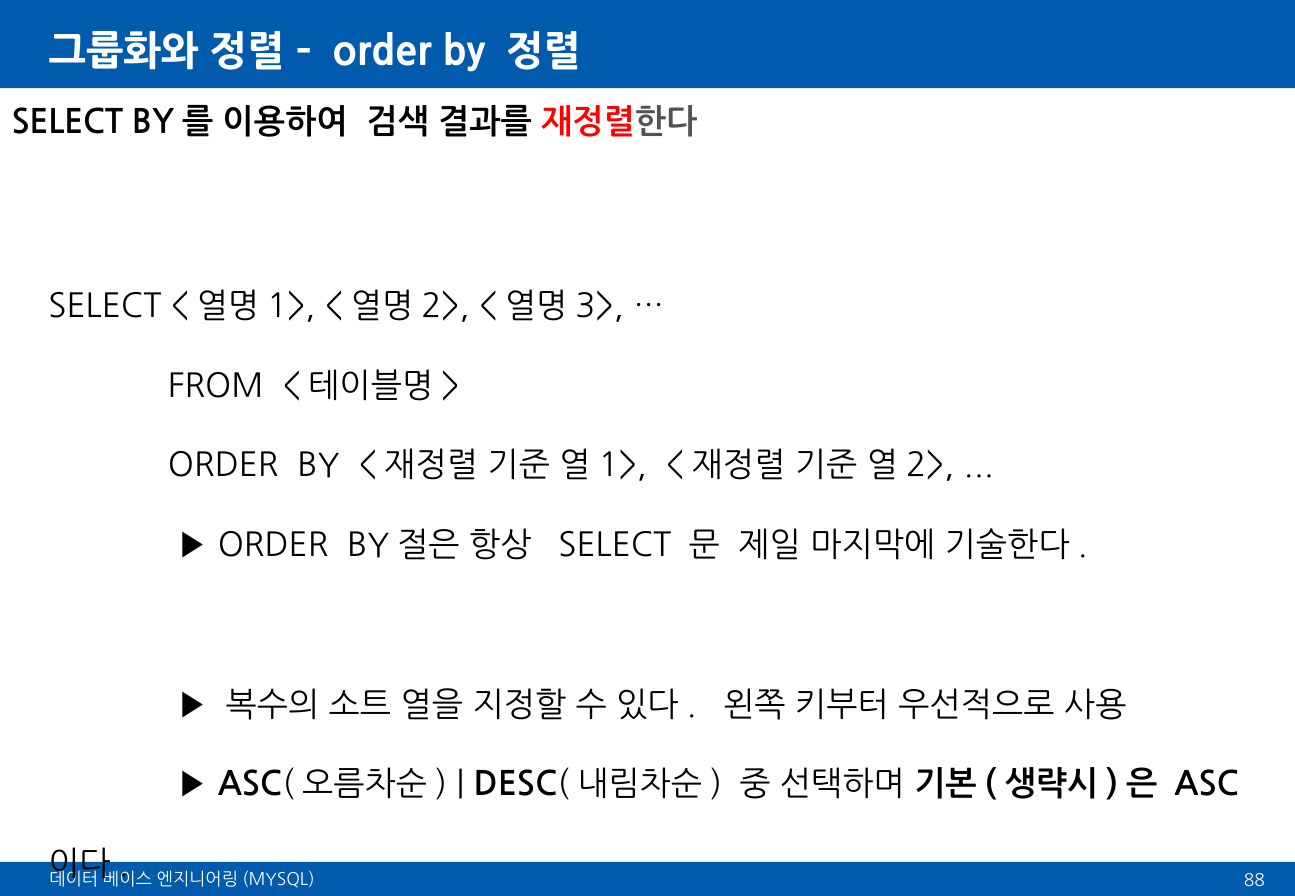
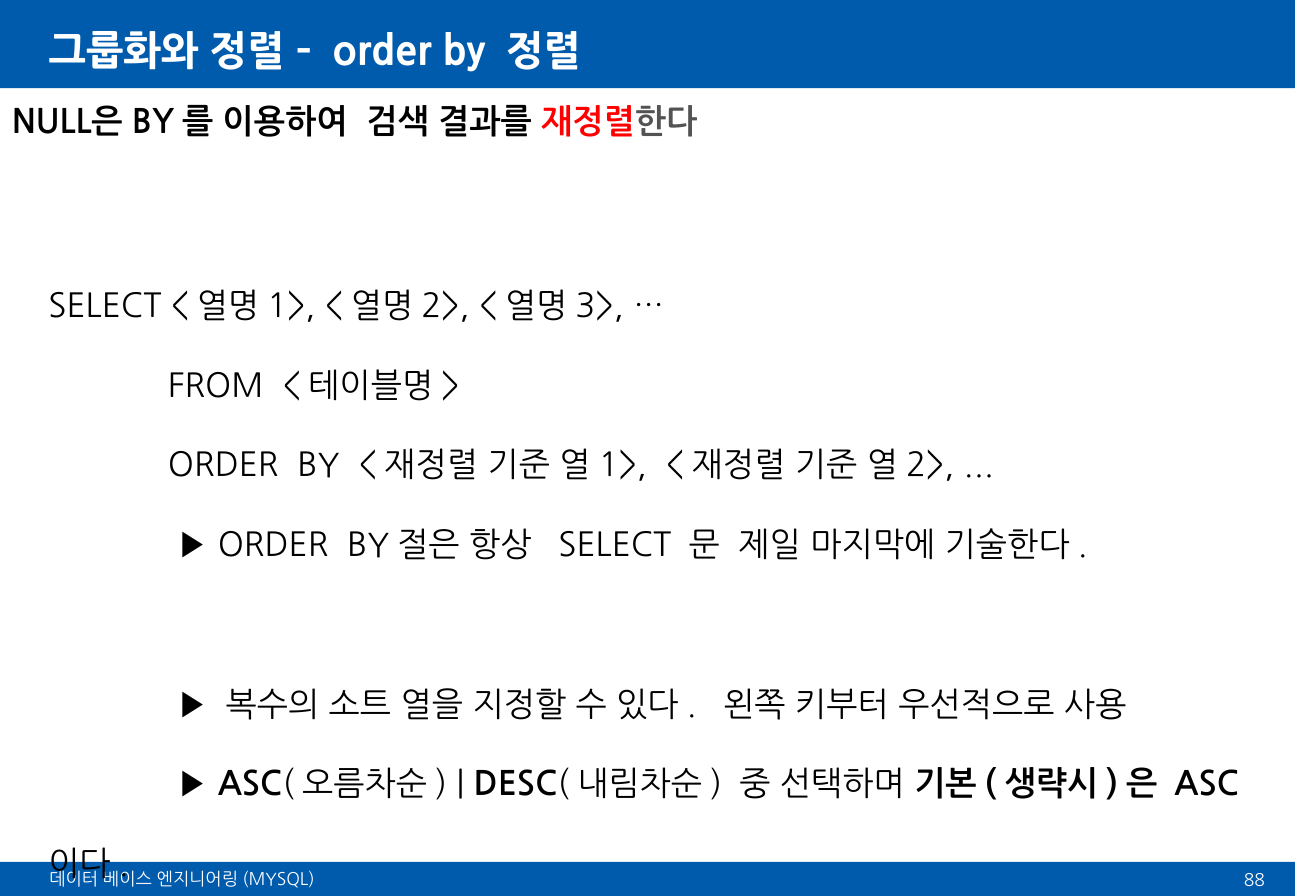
SELECT at (67, 122): SELECT -> NULL은
